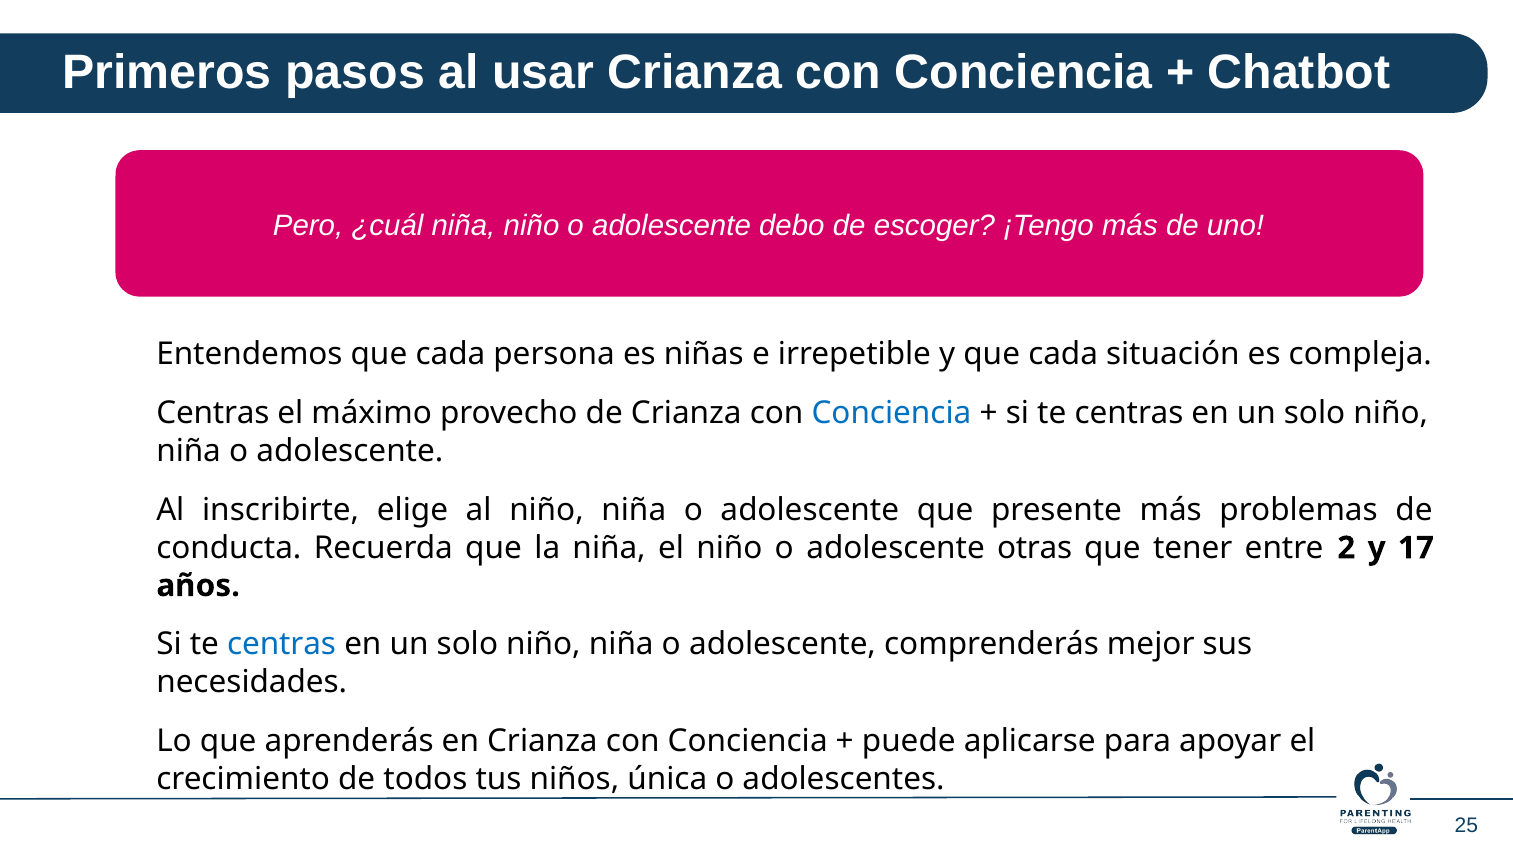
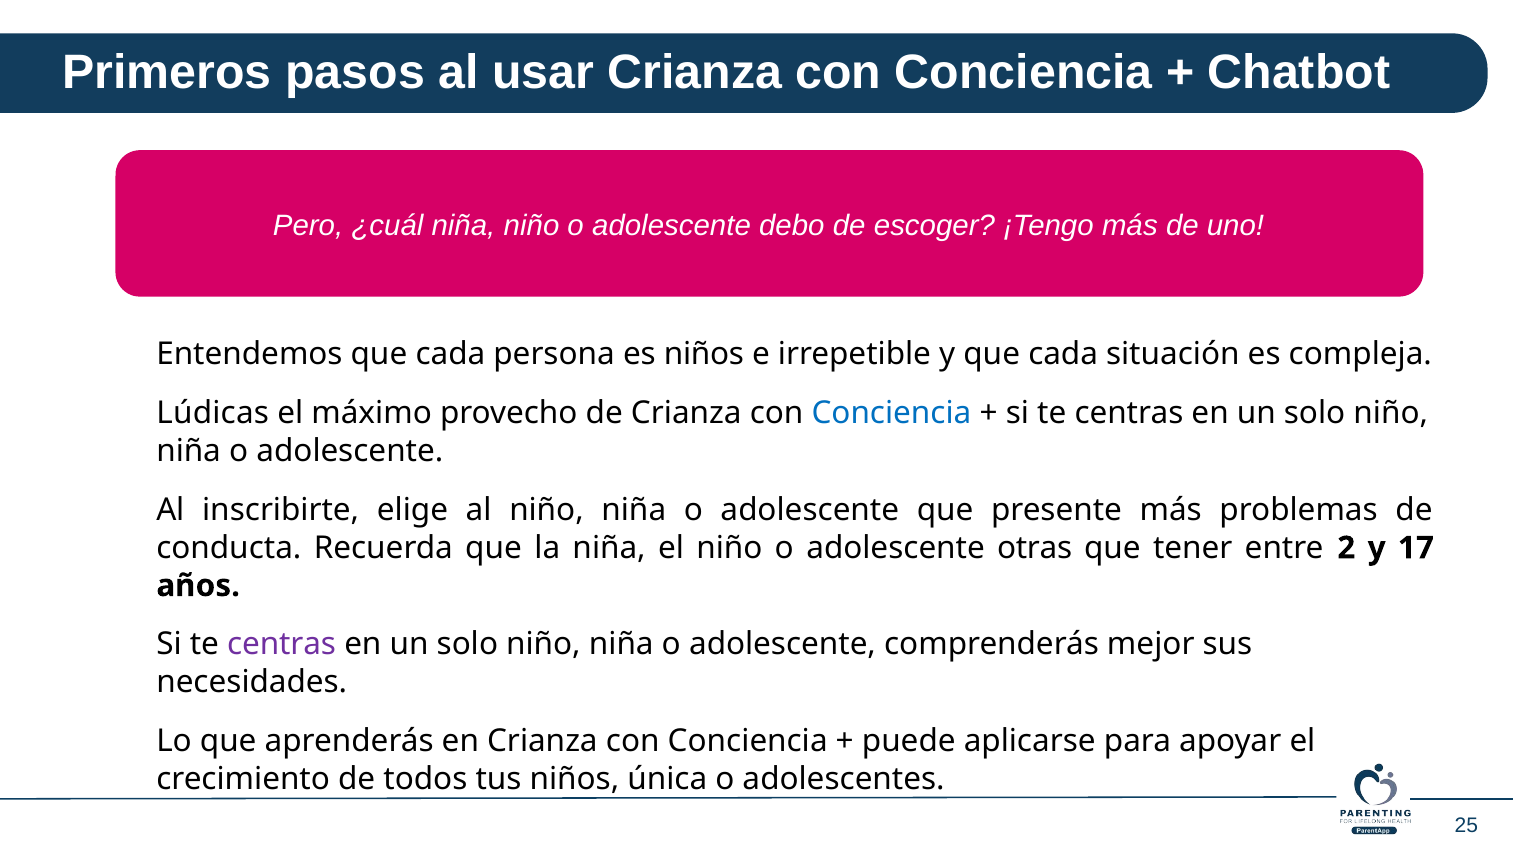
es niñas: niñas -> niños
Centras at (213, 413): Centras -> Lúdicas
centras at (282, 645) colour: blue -> purple
